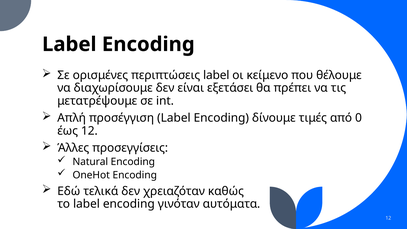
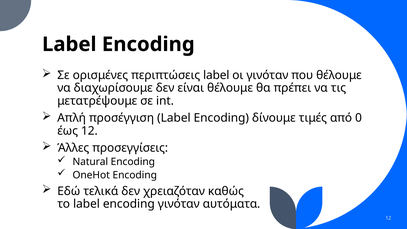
οι κείμενο: κείμενο -> γινόταν
είναι εξετάσει: εξετάσει -> θέλουμε
